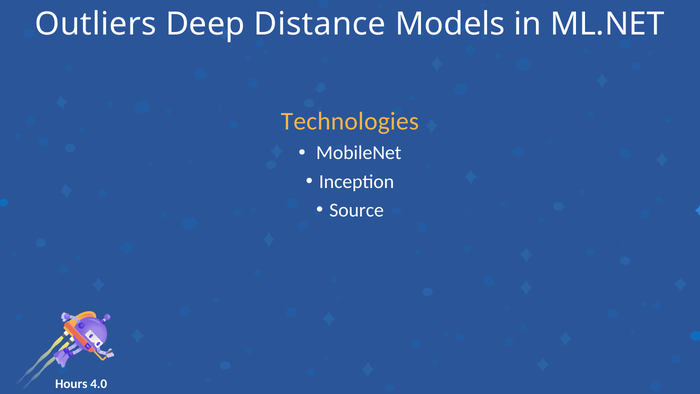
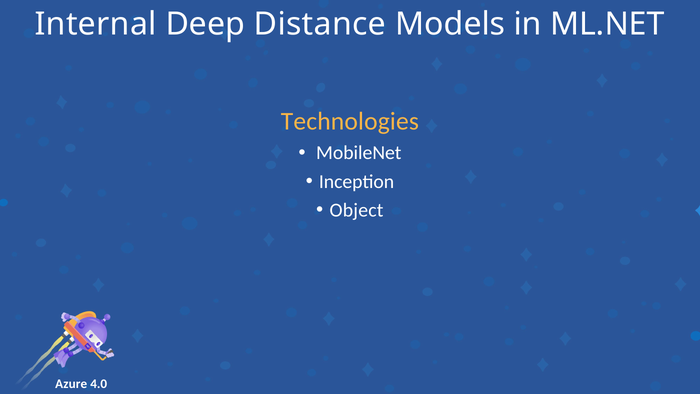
Outliers: Outliers -> Internal
Source: Source -> Object
Hours: Hours -> Azure
